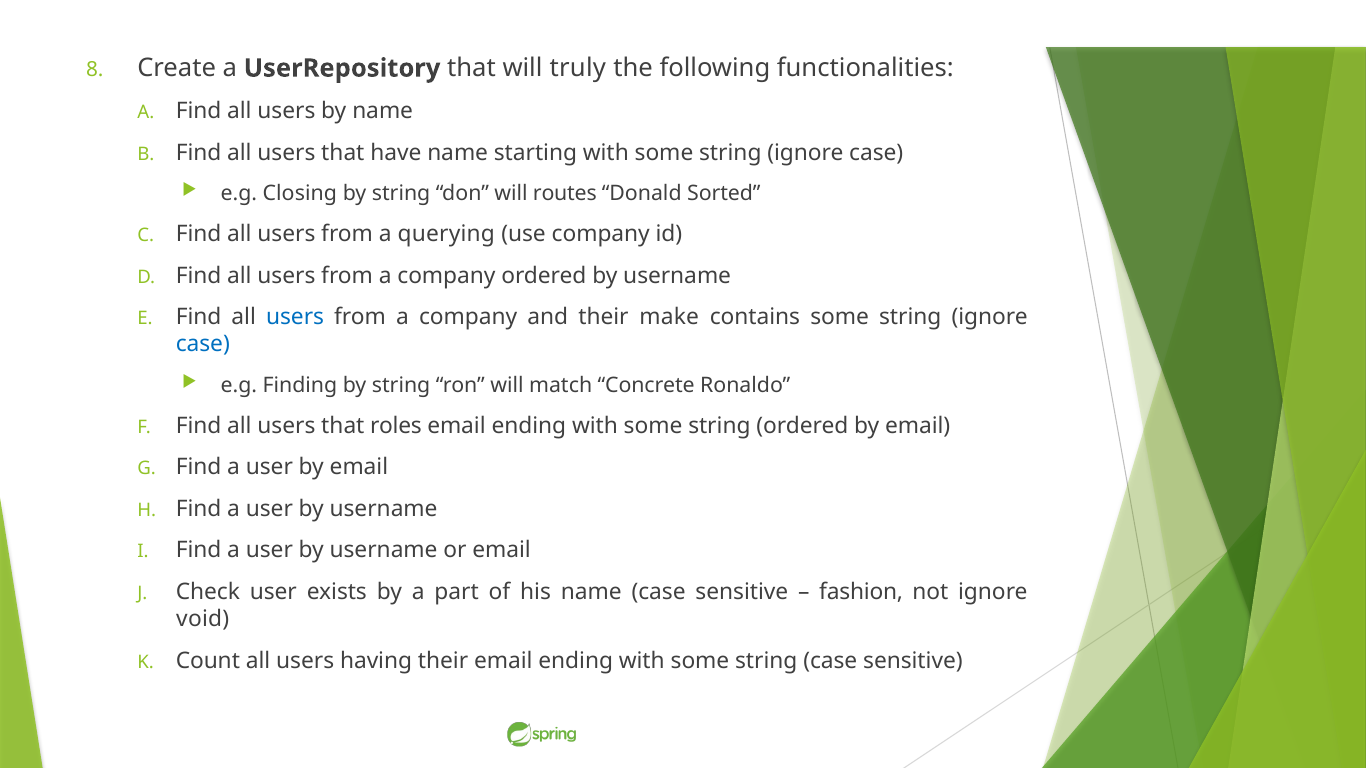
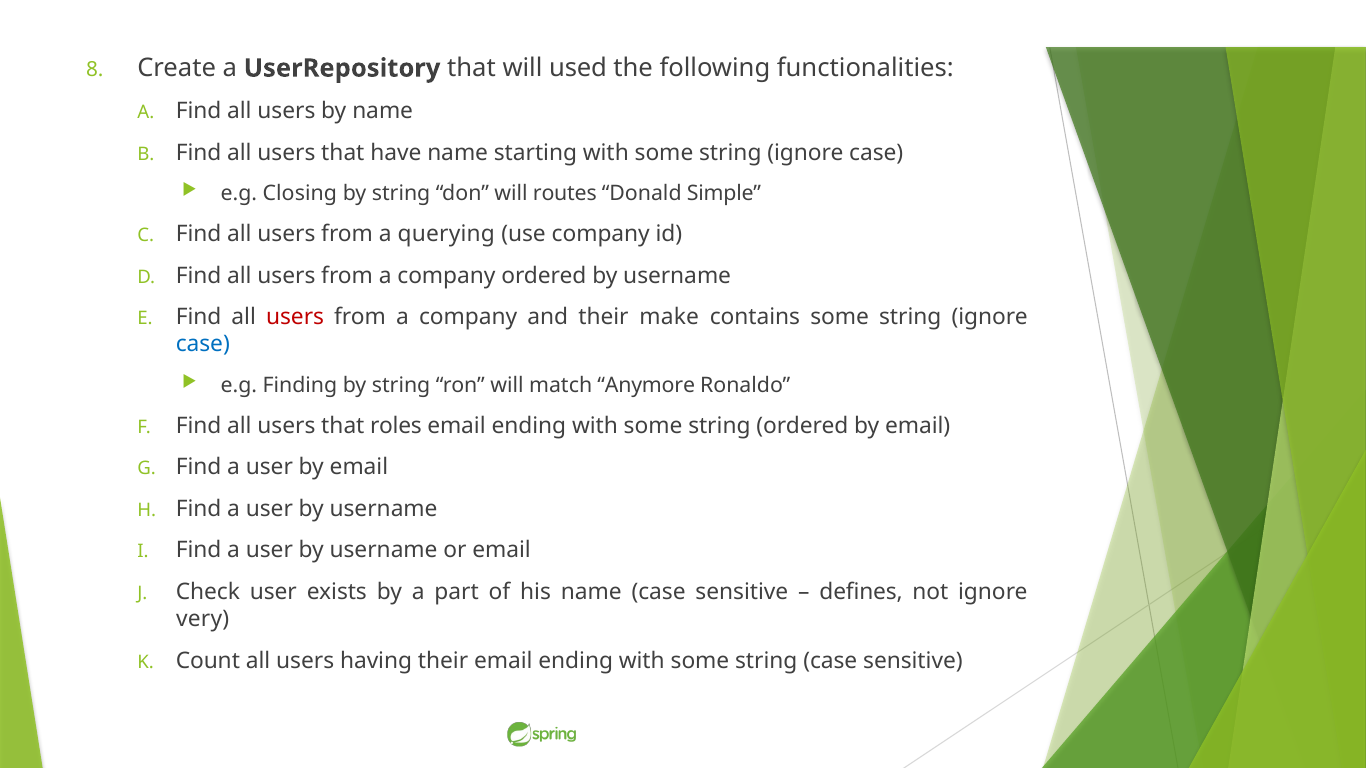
truly: truly -> used
Sorted: Sorted -> Simple
users at (295, 317) colour: blue -> red
Concrete: Concrete -> Anymore
fashion: fashion -> defines
void: void -> very
